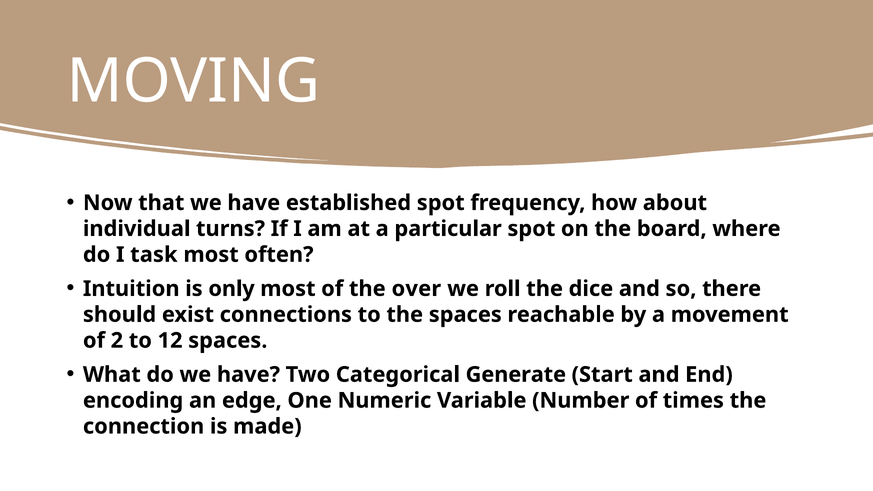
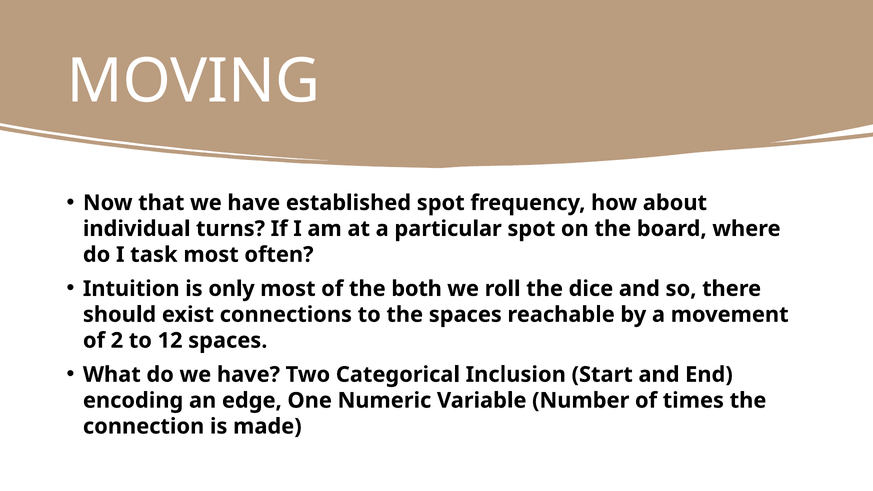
over: over -> both
Generate: Generate -> Inclusion
